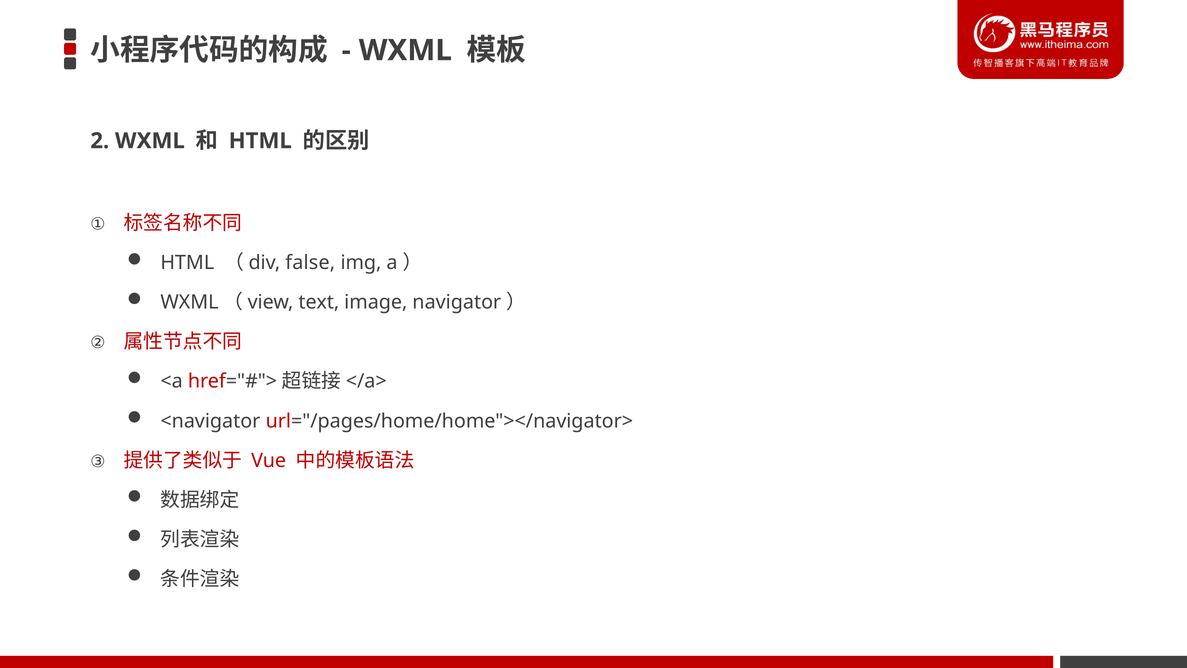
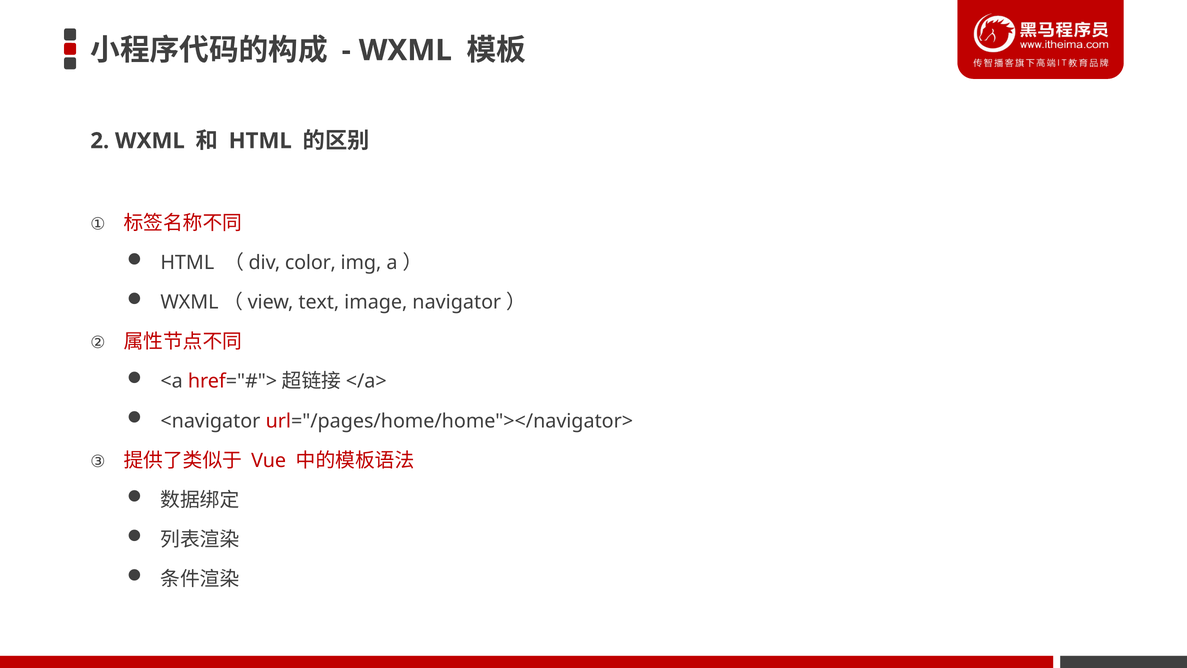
false: false -> color
